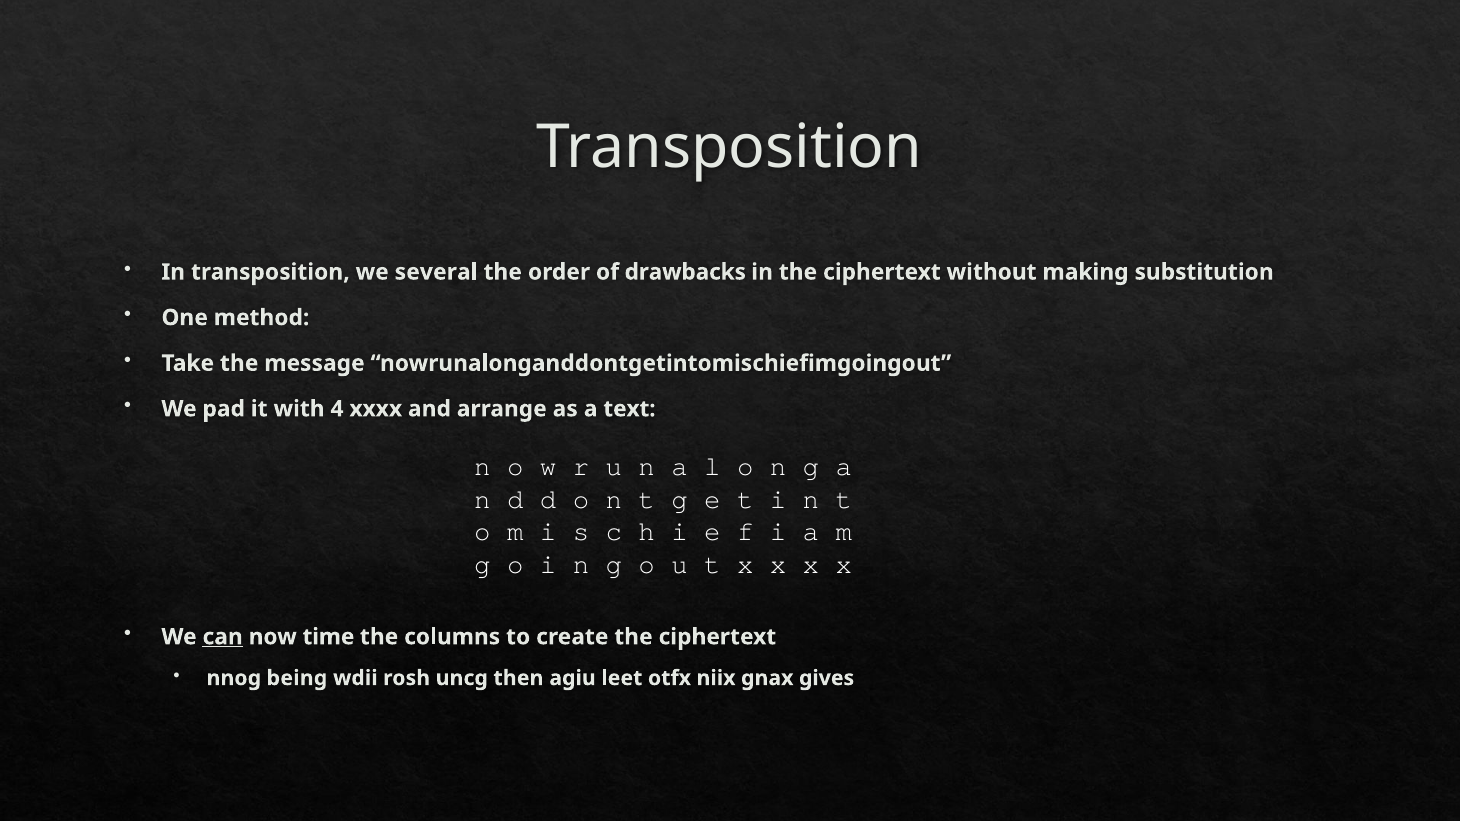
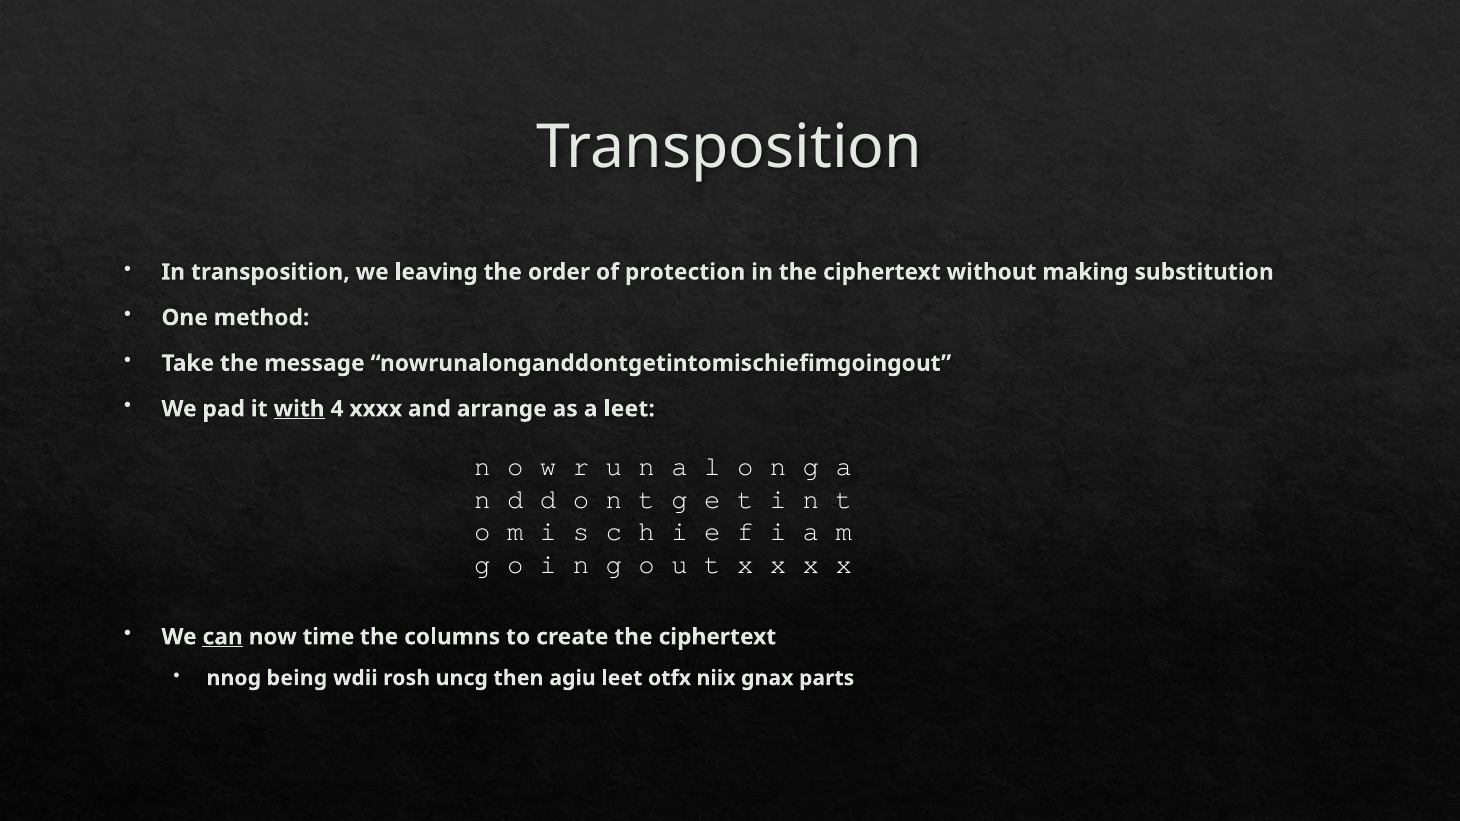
several: several -> leaving
drawbacks: drawbacks -> protection
with underline: none -> present
a text: text -> leet
gives: gives -> parts
